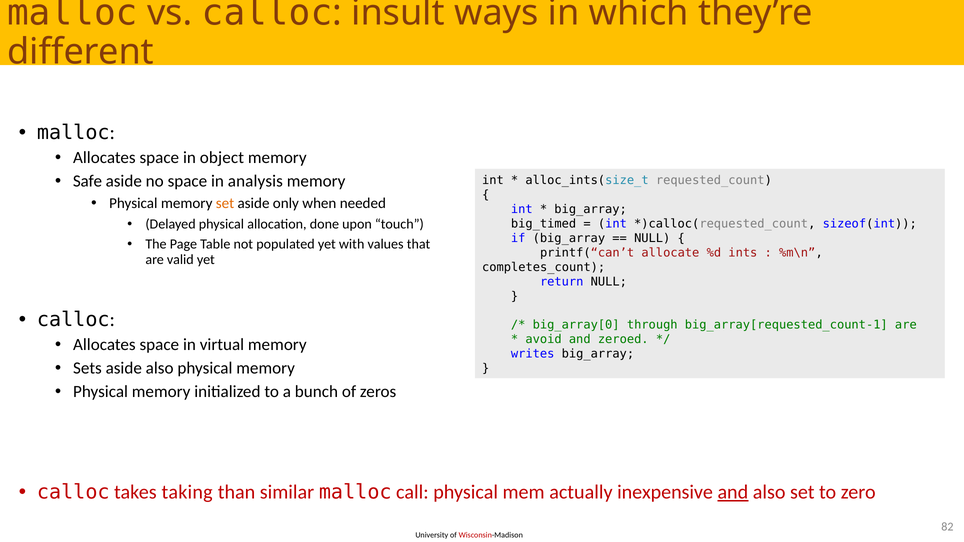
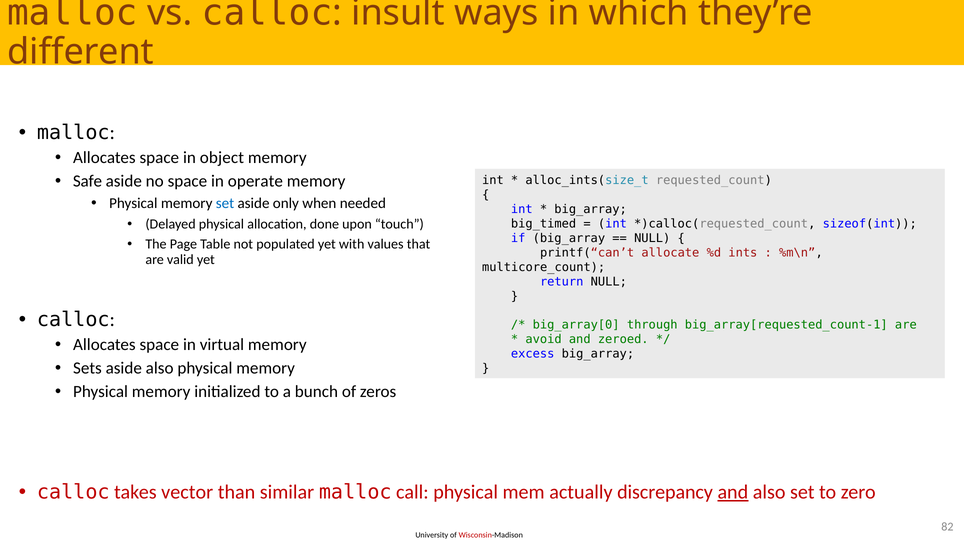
analysis: analysis -> operate
set at (225, 203) colour: orange -> blue
completes_count: completes_count -> multicore_count
writes: writes -> excess
taking: taking -> vector
inexpensive: inexpensive -> discrepancy
